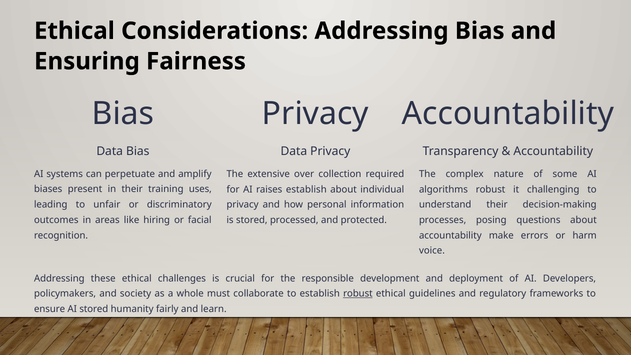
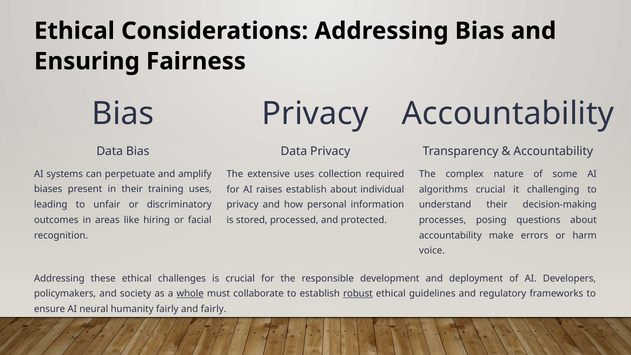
extensive over: over -> uses
algorithms robust: robust -> crucial
whole underline: none -> present
AI stored: stored -> neural
and learn: learn -> fairly
